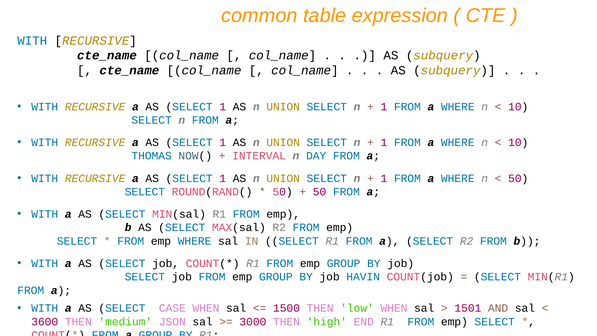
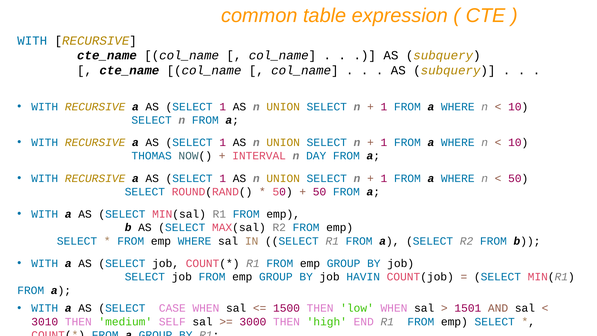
3600: 3600 -> 3010
JSON: JSON -> SELF
